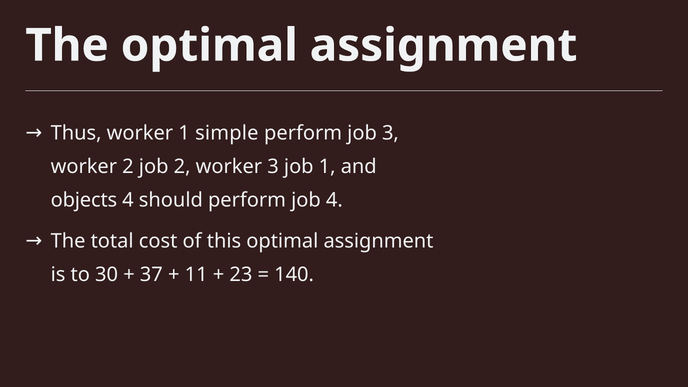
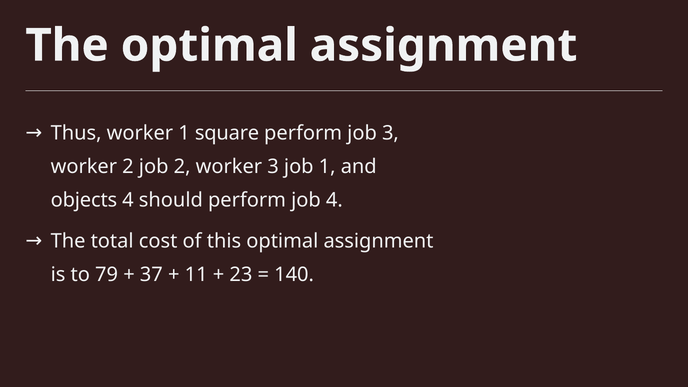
simple: simple -> square
30: 30 -> 79
